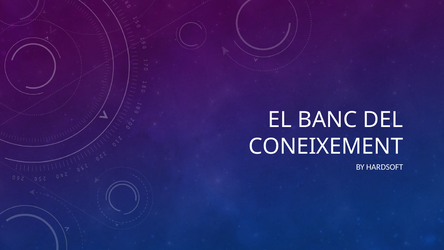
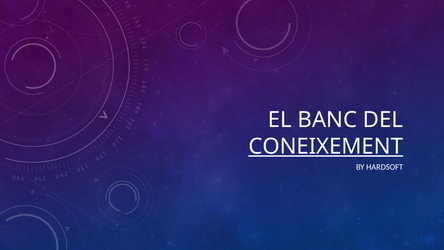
CONEIXEMENT underline: none -> present
